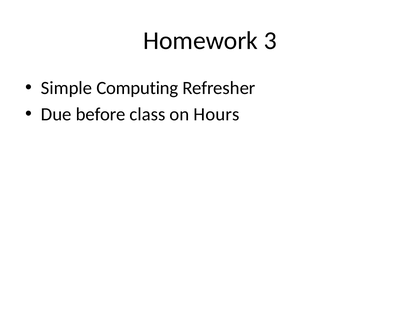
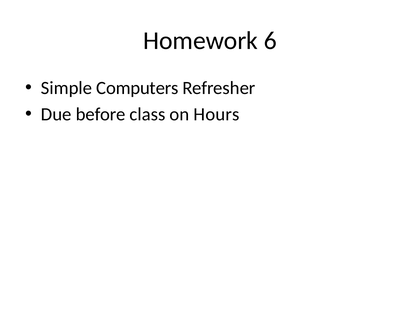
3: 3 -> 6
Computing: Computing -> Computers
